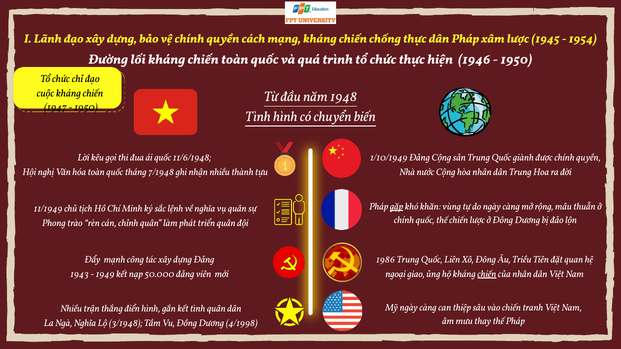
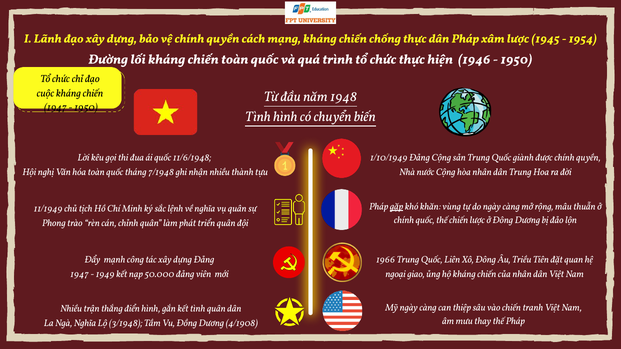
1986: 1986 -> 1966
1943 at (79, 274): 1943 -> 1947
chiến at (487, 274) underline: present -> none
4/1998: 4/1998 -> 4/1908
